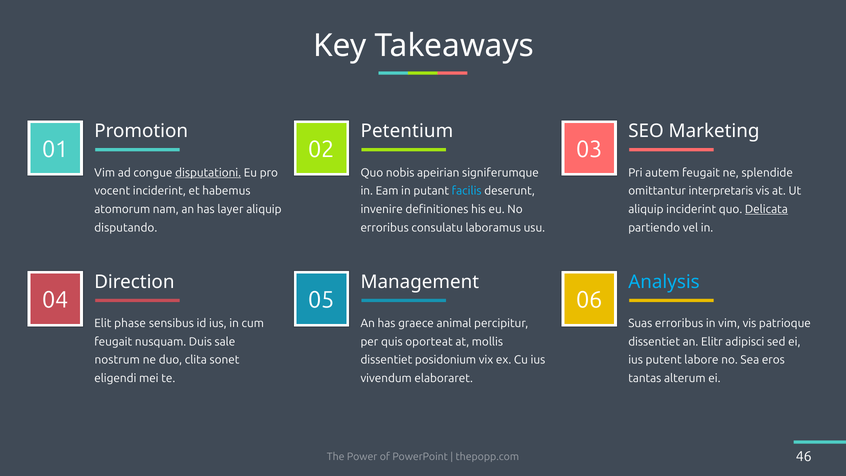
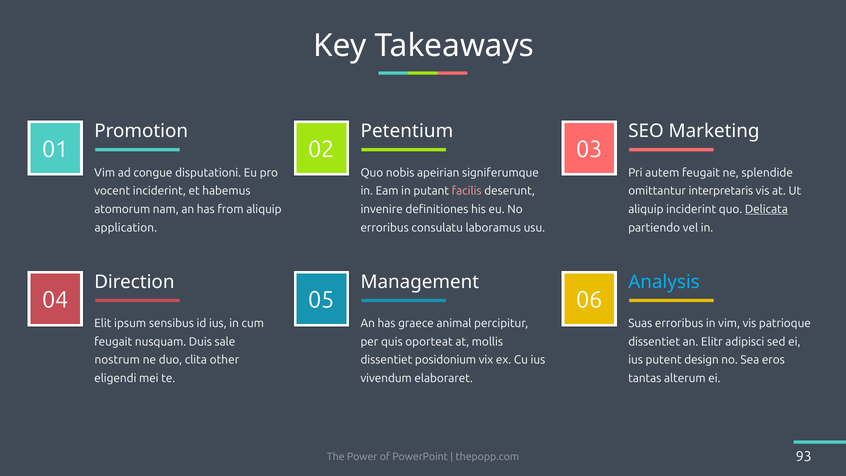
disputationi underline: present -> none
facilis colour: light blue -> pink
layer: layer -> from
disputando: disputando -> application
phase: phase -> ipsum
sonet: sonet -> other
labore: labore -> design
46: 46 -> 93
